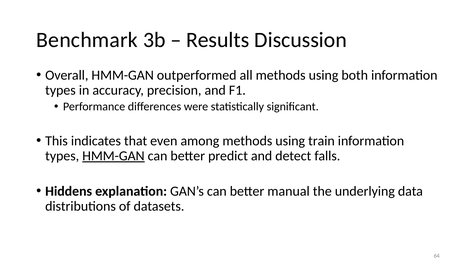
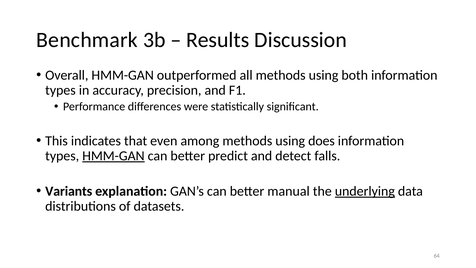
train: train -> does
Hiddens: Hiddens -> Variants
underlying underline: none -> present
